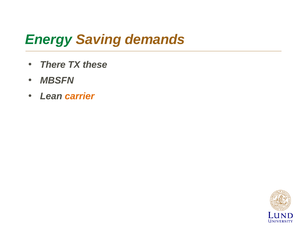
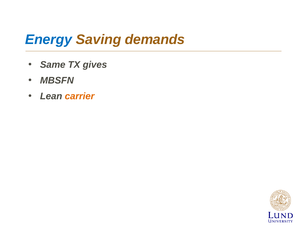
Energy colour: green -> blue
There: There -> Same
these: these -> gives
